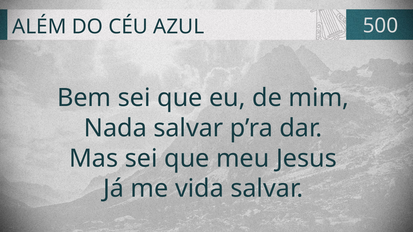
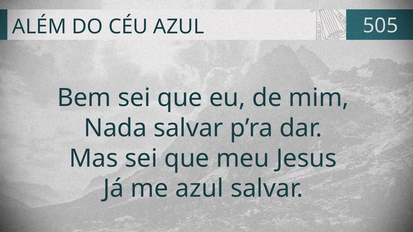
500: 500 -> 505
me vida: vida -> azul
